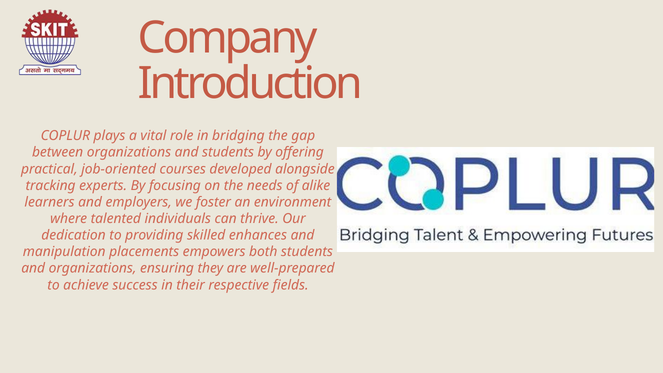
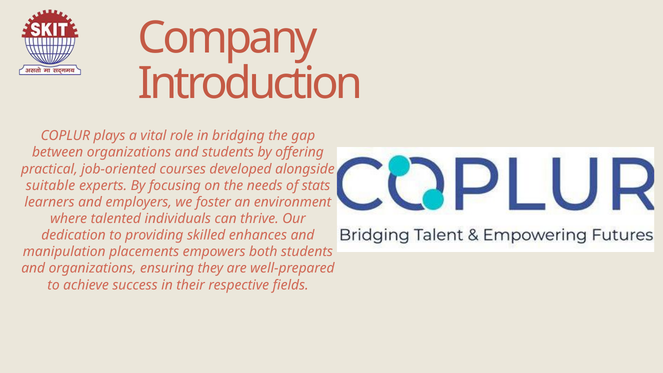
tracking: tracking -> suitable
alike: alike -> stats
